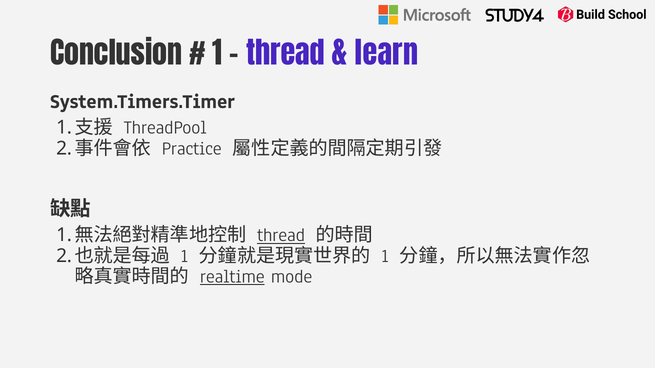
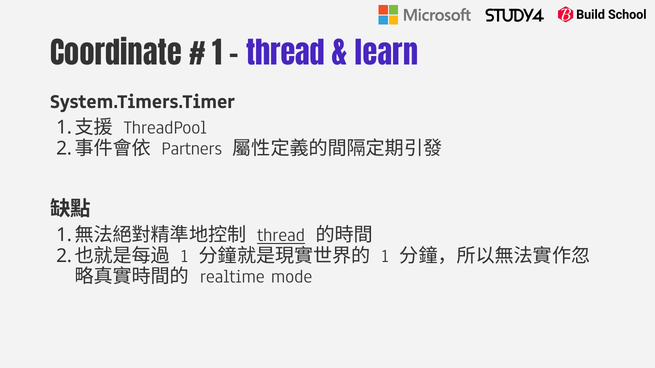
Conclusion: Conclusion -> Coordinate
Practice: Practice -> Partners
realtime underline: present -> none
